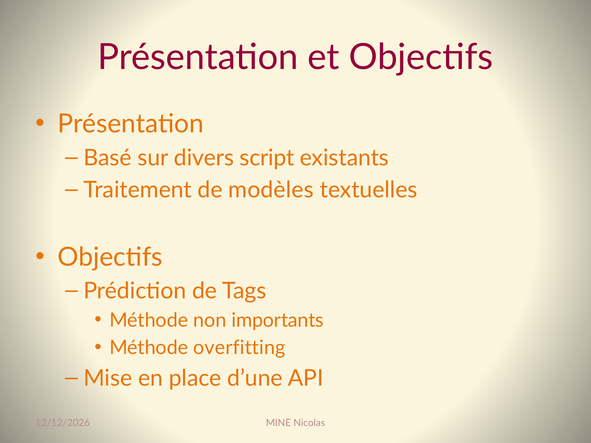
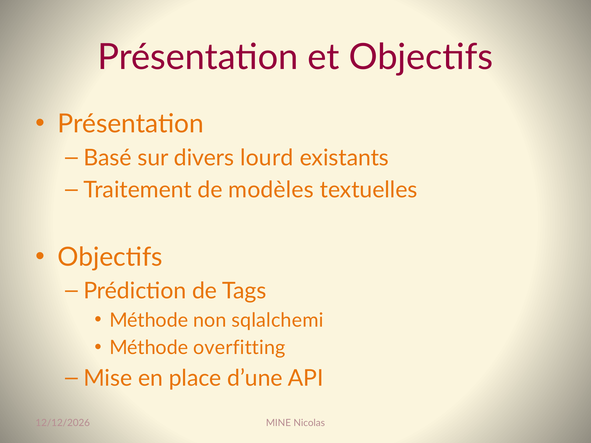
script: script -> lourd
importants: importants -> sqlalchemi
